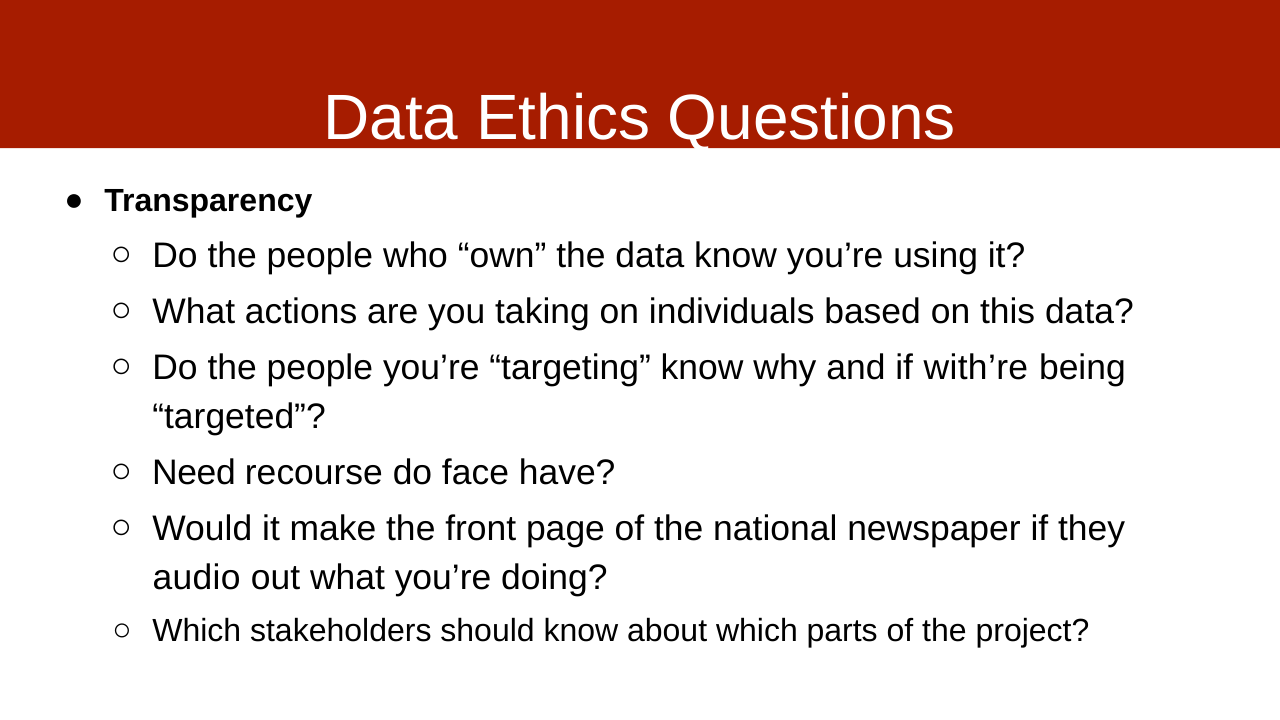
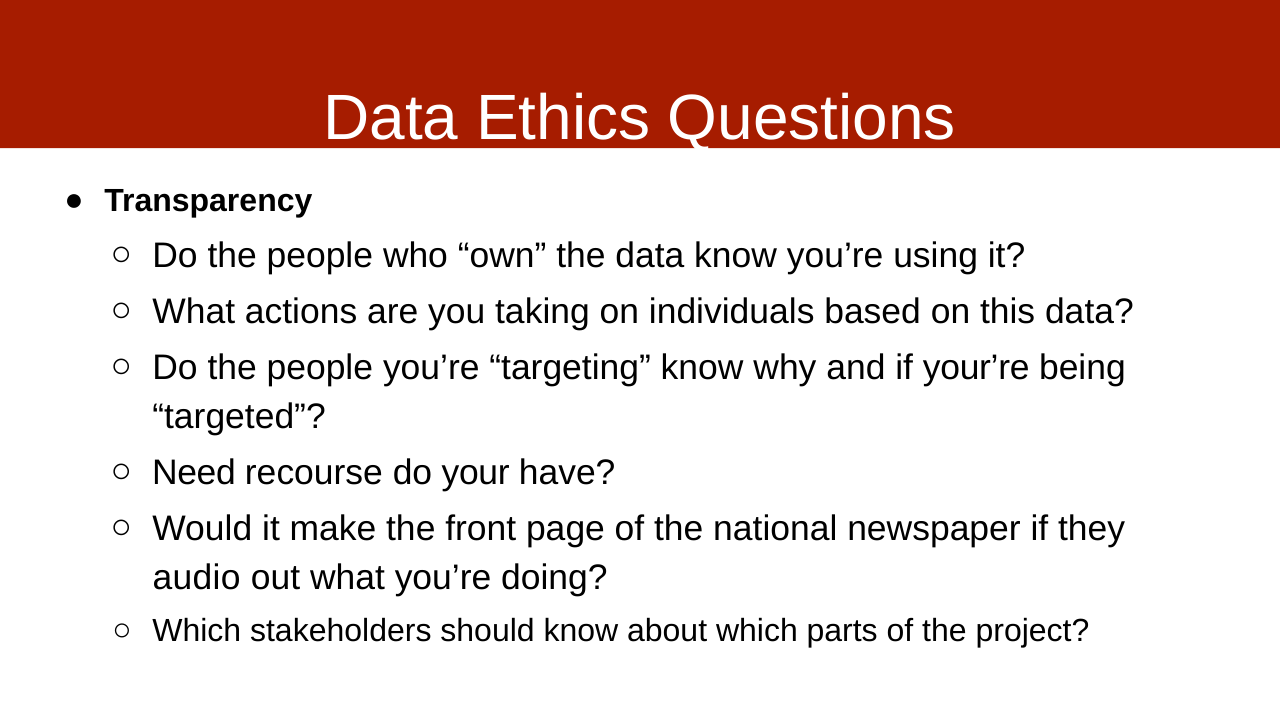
with’re: with’re -> your’re
face: face -> your
